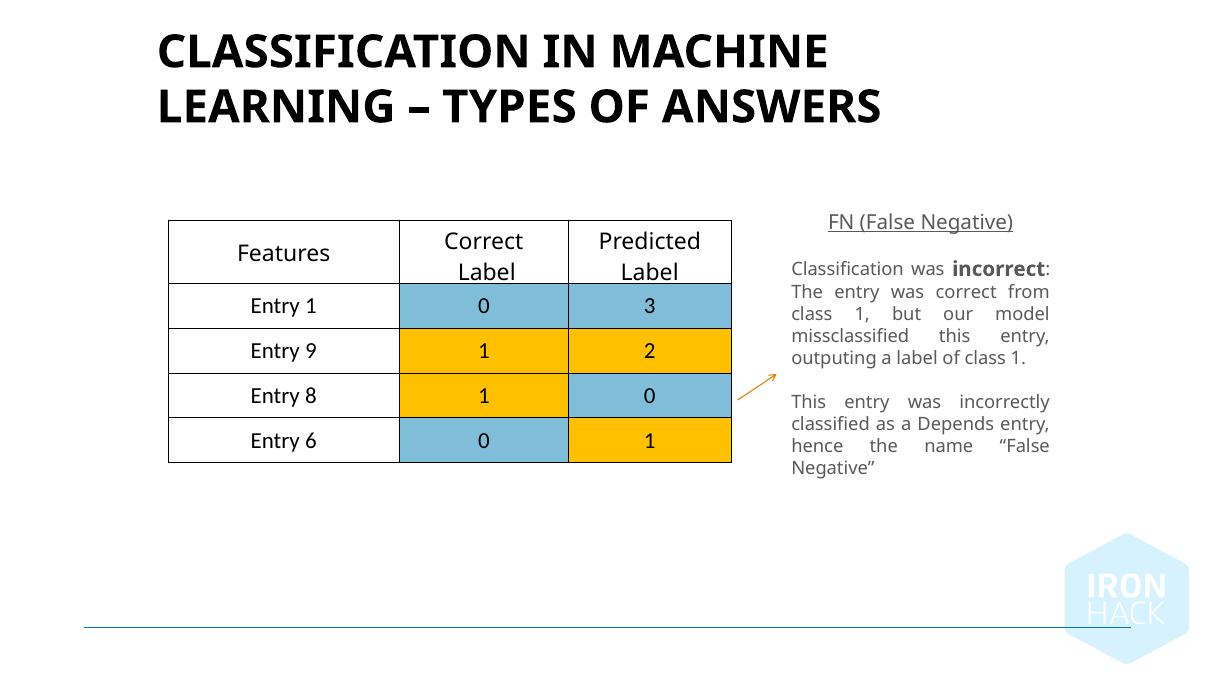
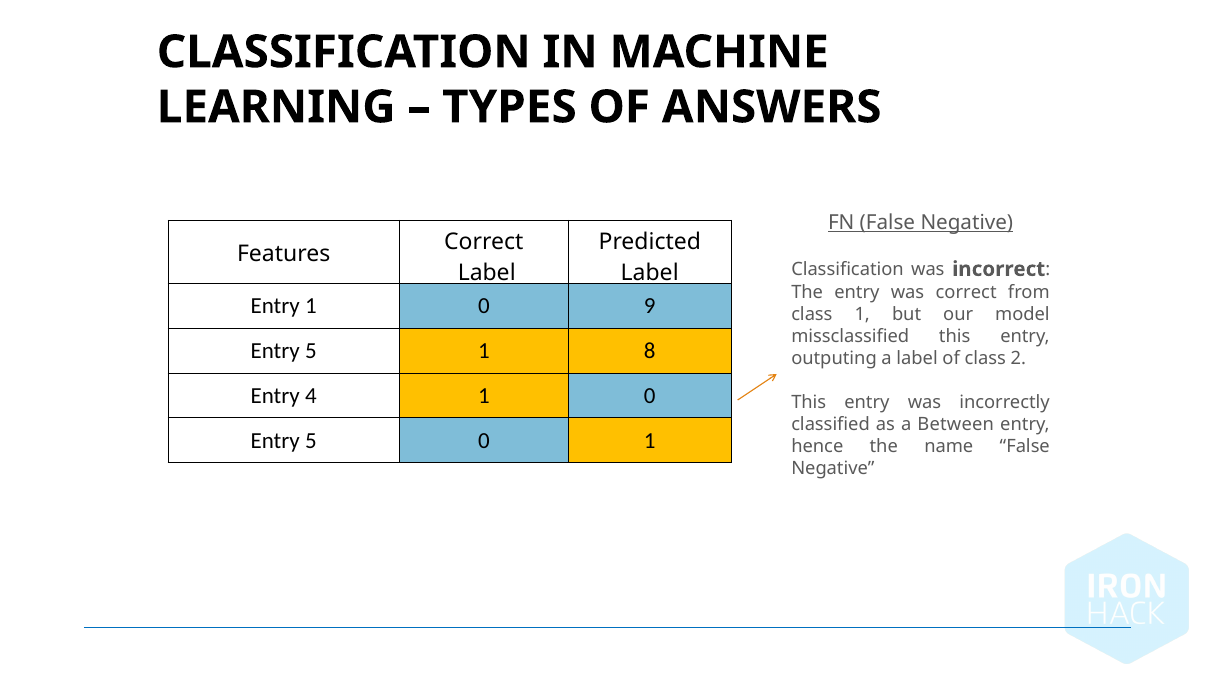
0 3: 3 -> 9
9 at (311, 351): 9 -> 5
1 2: 2 -> 8
of class 1: 1 -> 2
Entry 8: 8 -> 4
Depends: Depends -> Between
6 at (311, 441): 6 -> 5
